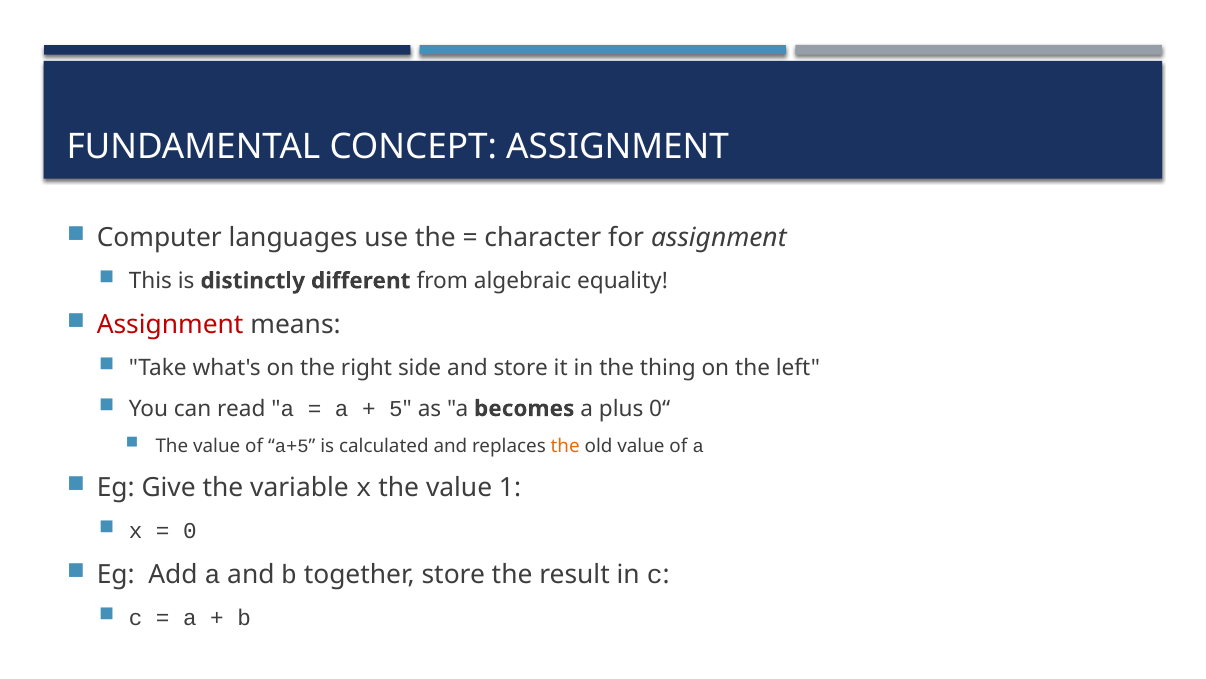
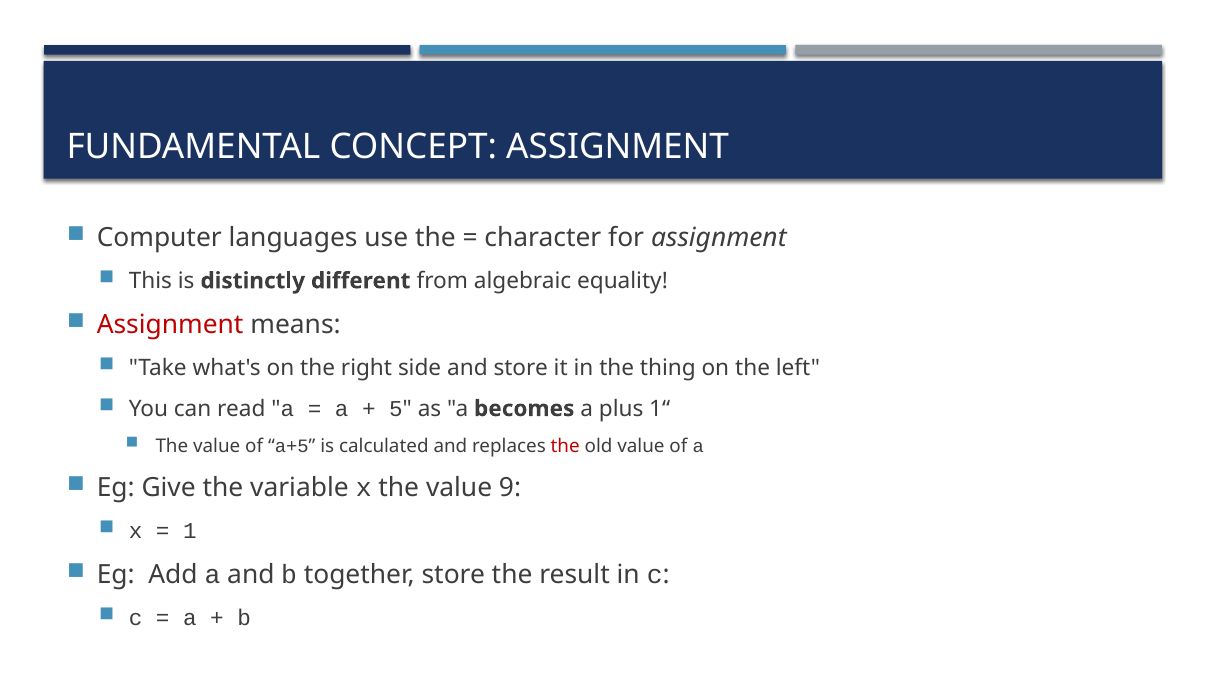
0“: 0“ -> 1“
the at (565, 445) colour: orange -> red
1: 1 -> 9
0: 0 -> 1
